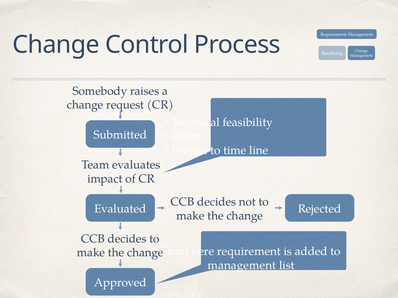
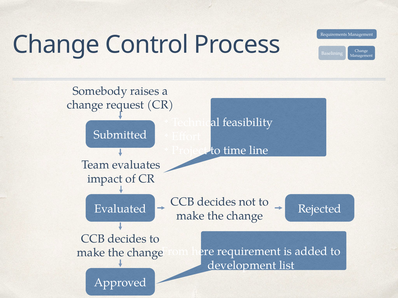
management at (242, 266): management -> development
